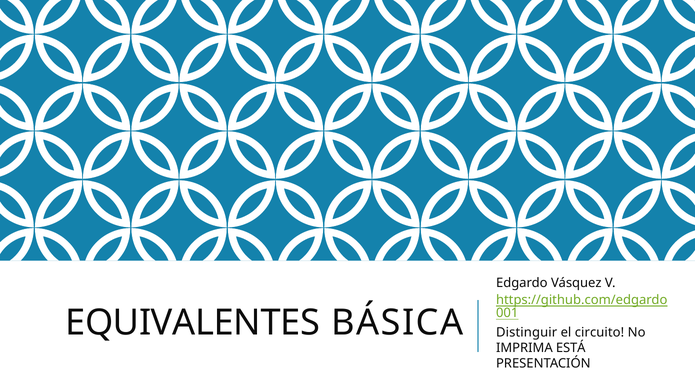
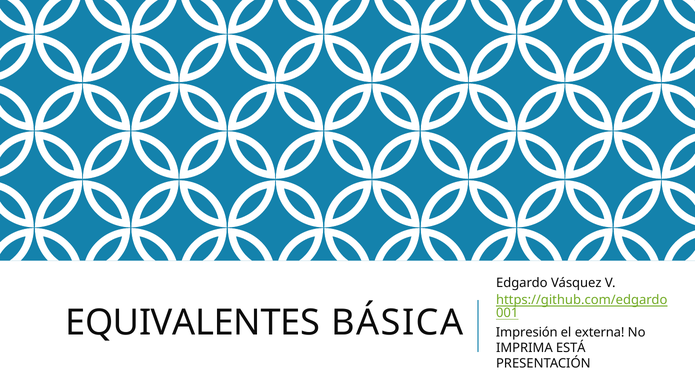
Distinguir: Distinguir -> Impresión
circuito: circuito -> externa
